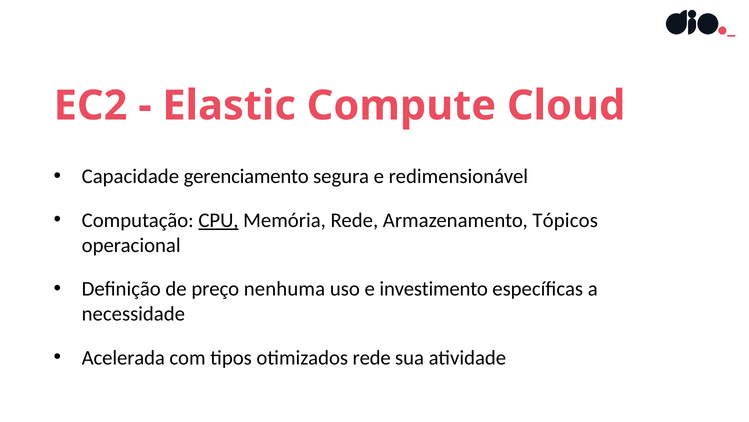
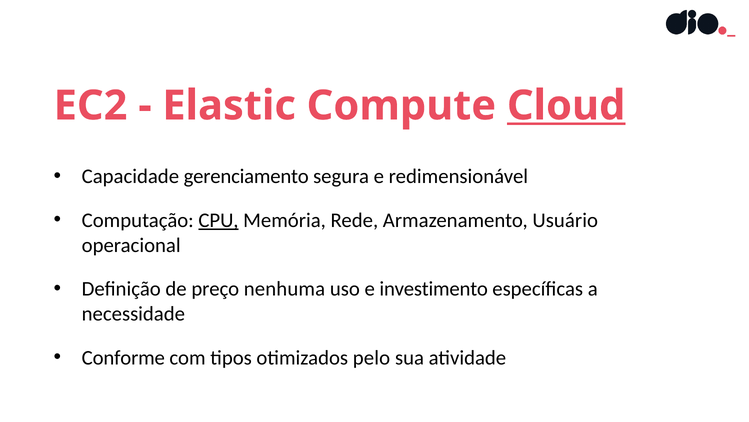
Cloud underline: none -> present
Tópicos: Tópicos -> Usuário
Acelerada: Acelerada -> Conforme
otimizados rede: rede -> pelo
